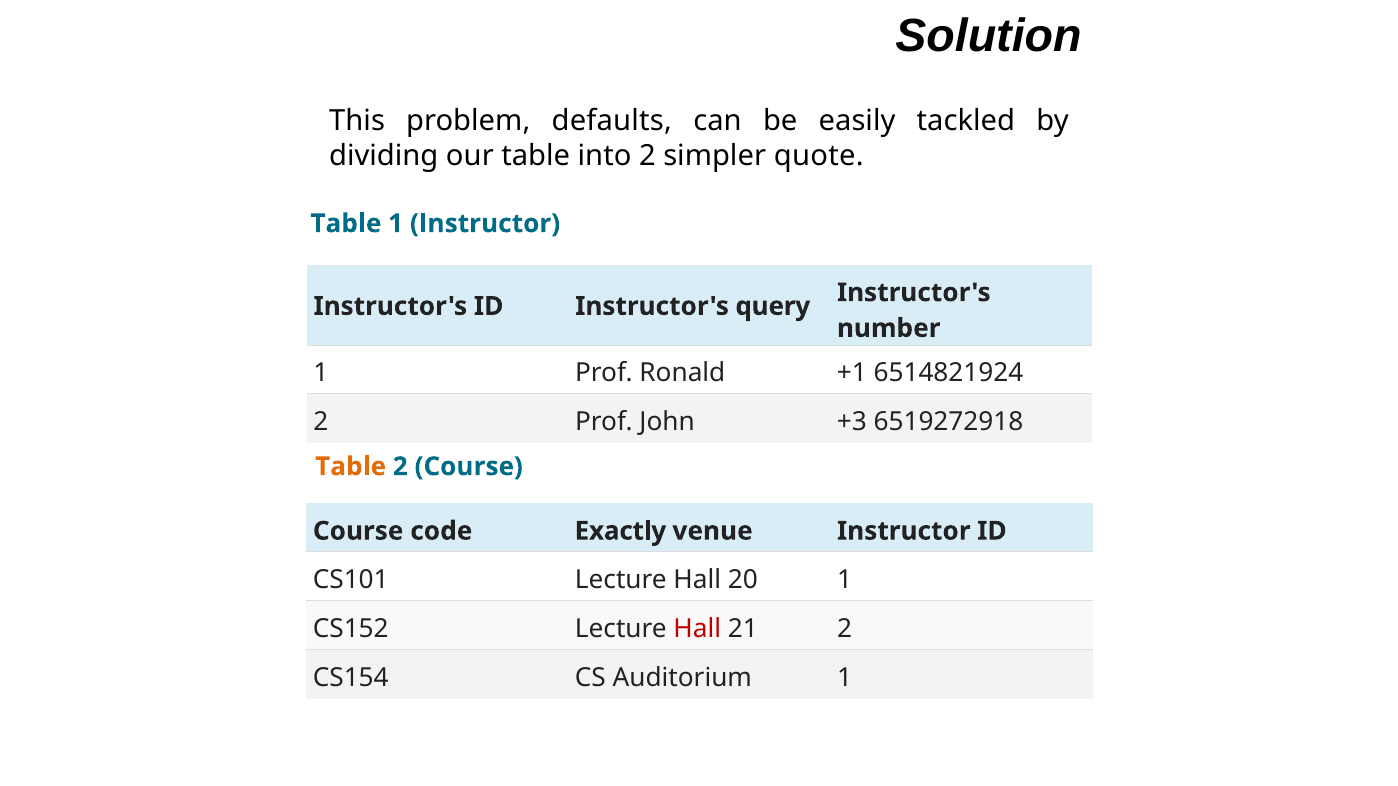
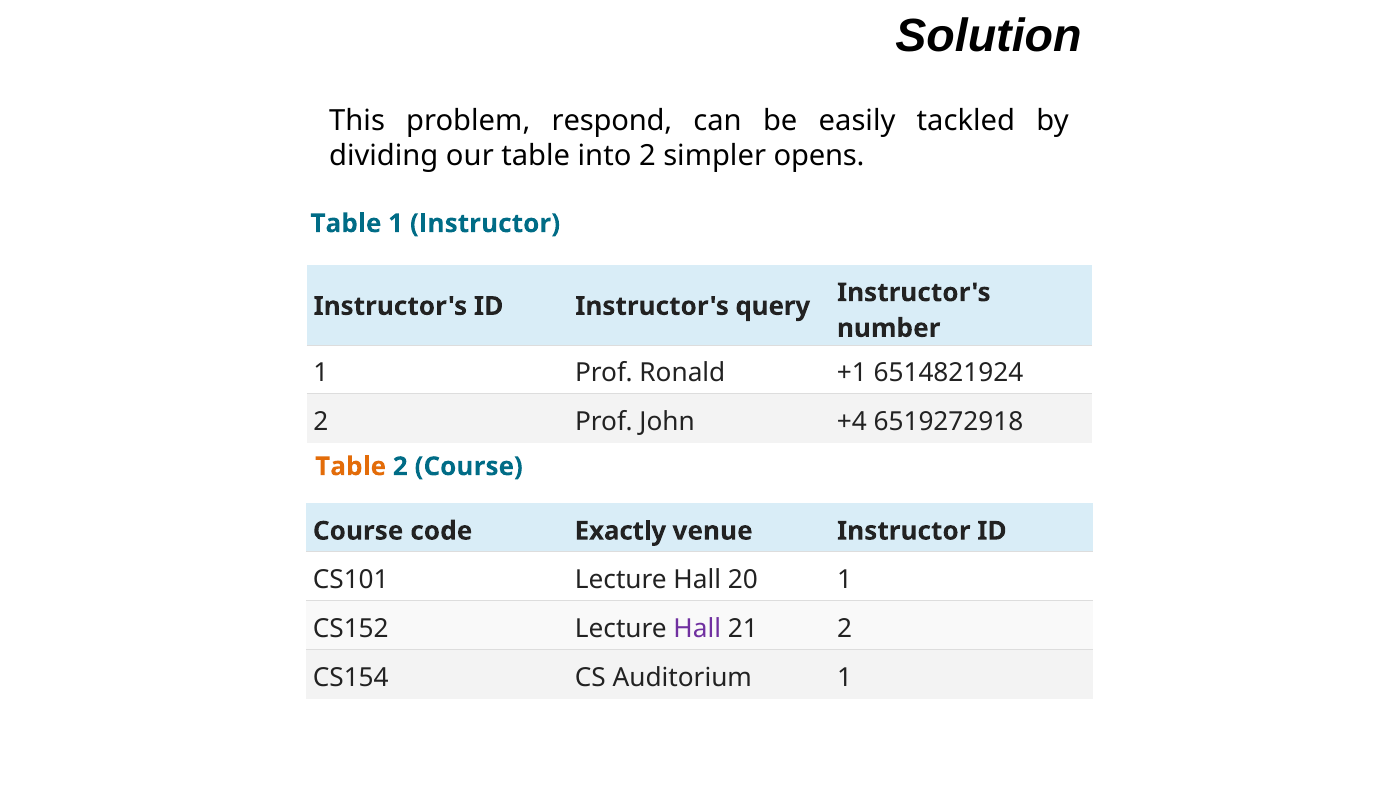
defaults: defaults -> respond
quote: quote -> opens
+3: +3 -> +4
Hall at (697, 629) colour: red -> purple
